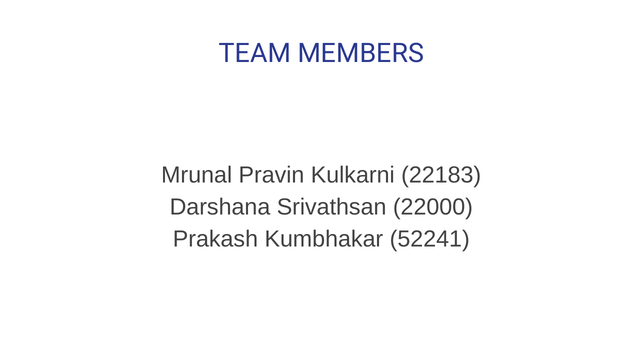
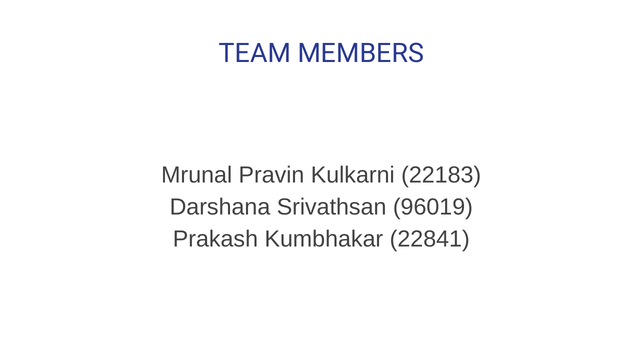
22000: 22000 -> 96019
52241: 52241 -> 22841
